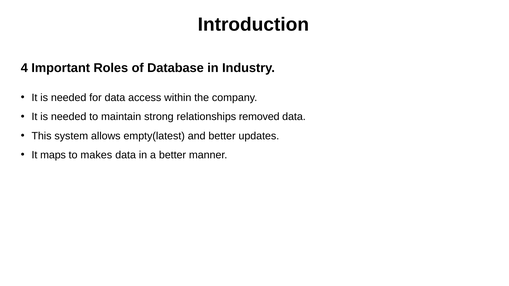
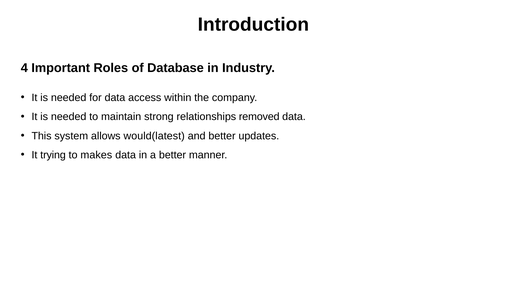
empty(latest: empty(latest -> would(latest
maps: maps -> trying
